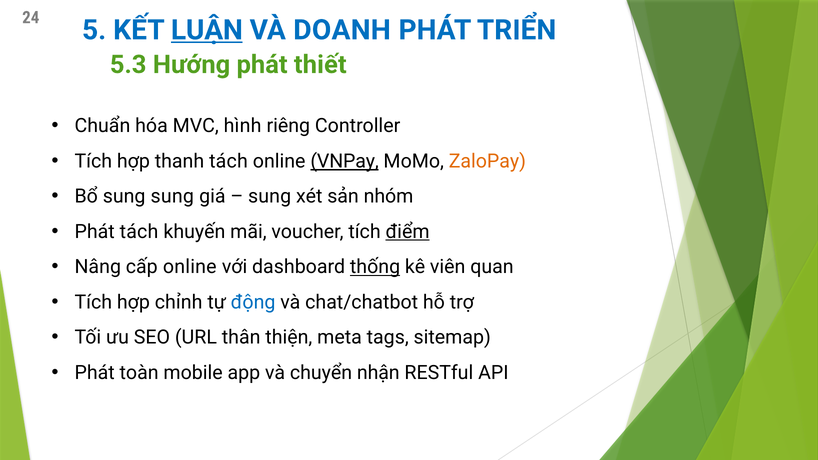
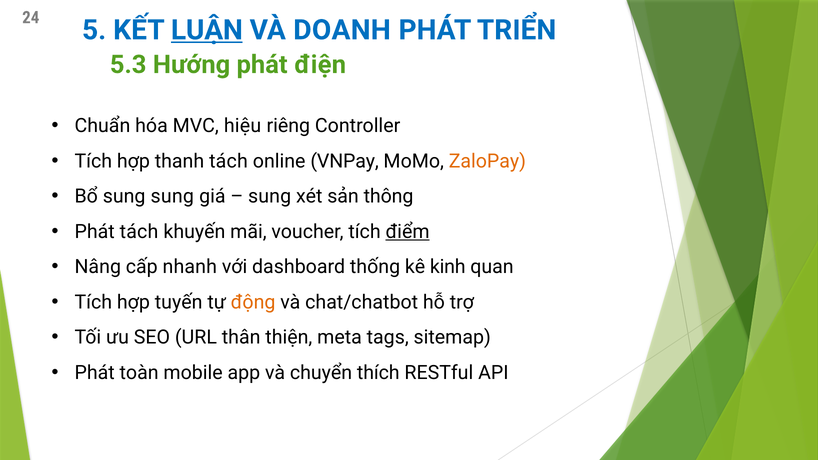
thiết: thiết -> điện
hình: hình -> hiệu
VNPay underline: present -> none
nhóm: nhóm -> thông
cấp online: online -> nhanh
thống underline: present -> none
viên: viên -> kinh
chỉnh: chỉnh -> tuyến
động colour: blue -> orange
nhận: nhận -> thích
